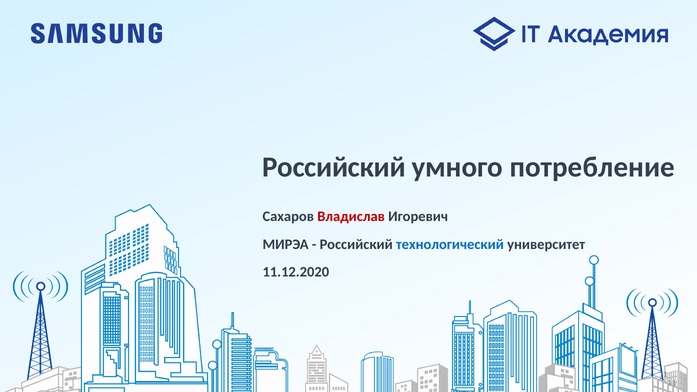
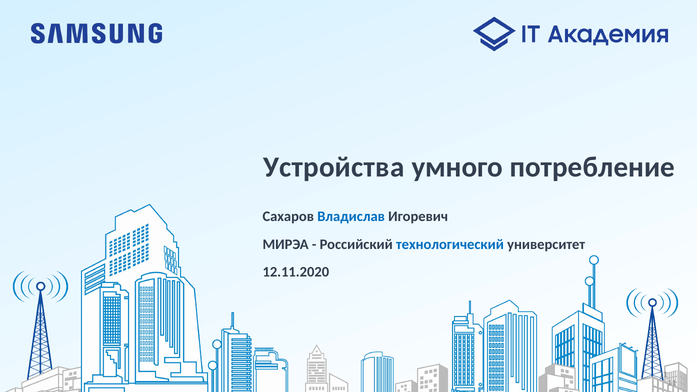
Российский at (334, 167): Российский -> Устройства
Владислав colour: red -> blue
11.12.2020: 11.12.2020 -> 12.11.2020
